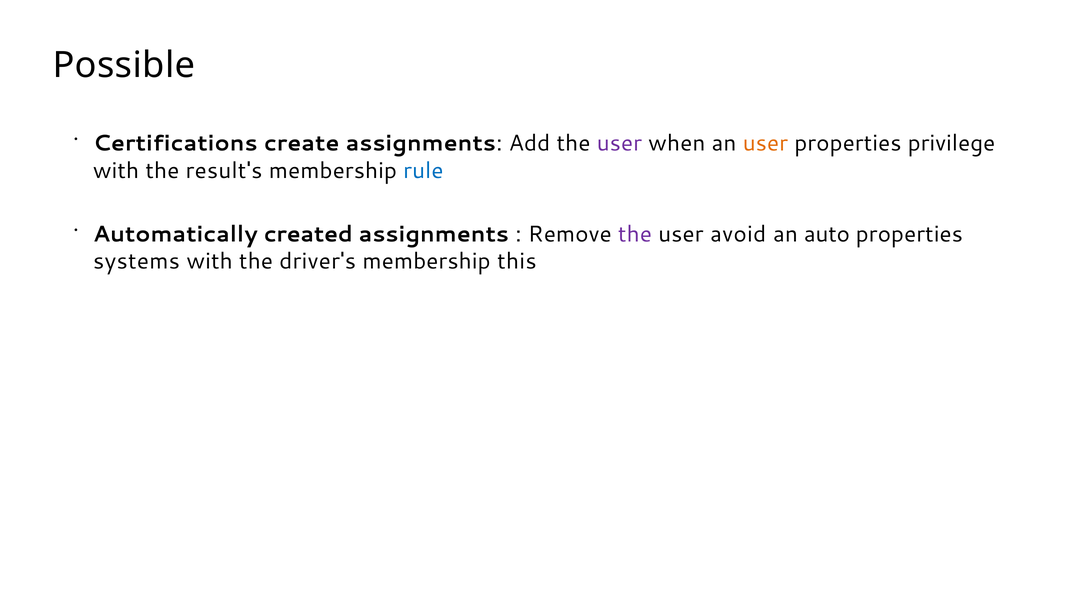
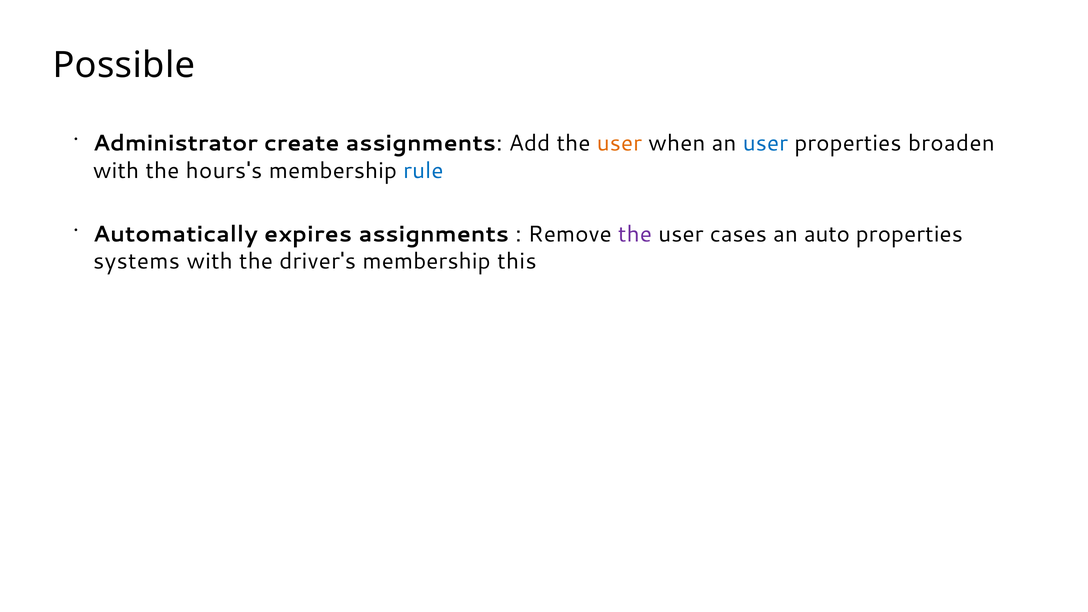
Certifications: Certifications -> Administrator
user at (619, 143) colour: purple -> orange
user at (765, 143) colour: orange -> blue
privilege: privilege -> broaden
result's: result's -> hours's
created: created -> expires
avoid: avoid -> cases
